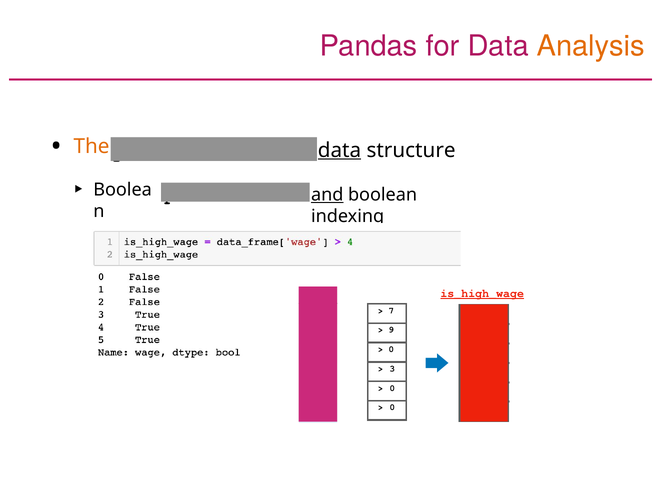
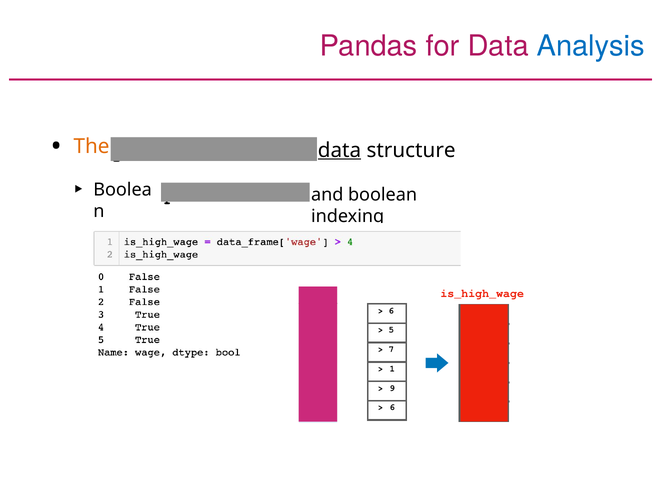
Analysis colour: orange -> blue
and underline: present -> none
is_high_wage underline: present -> none
7 at (391, 310): 7 -> 6
9: 9 -> 5
0 at (391, 349): 0 -> 7
3: 3 -> 1
0 at (392, 388): 0 -> 9
0 at (392, 407): 0 -> 6
